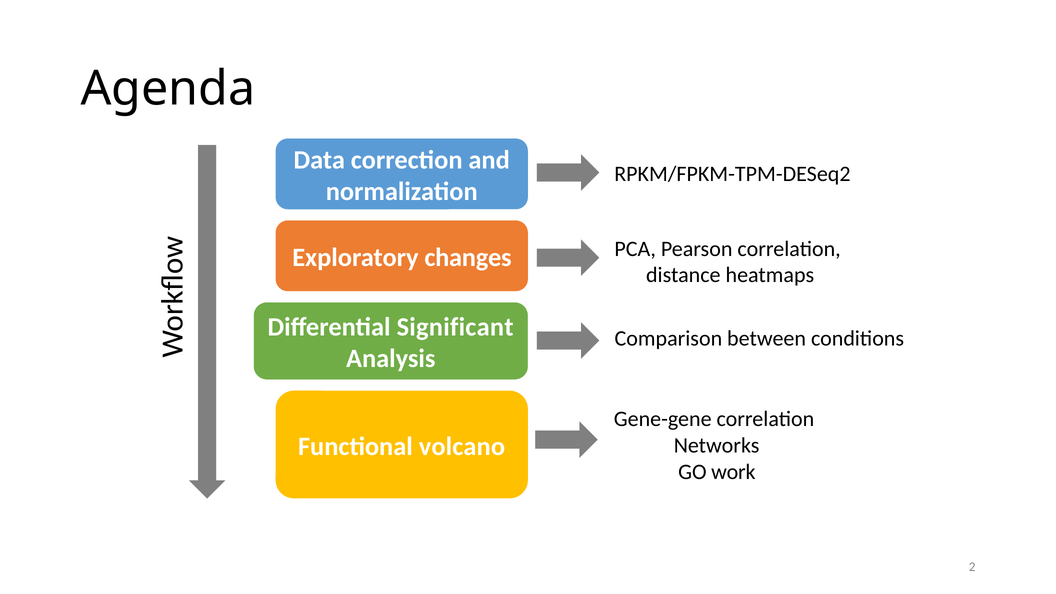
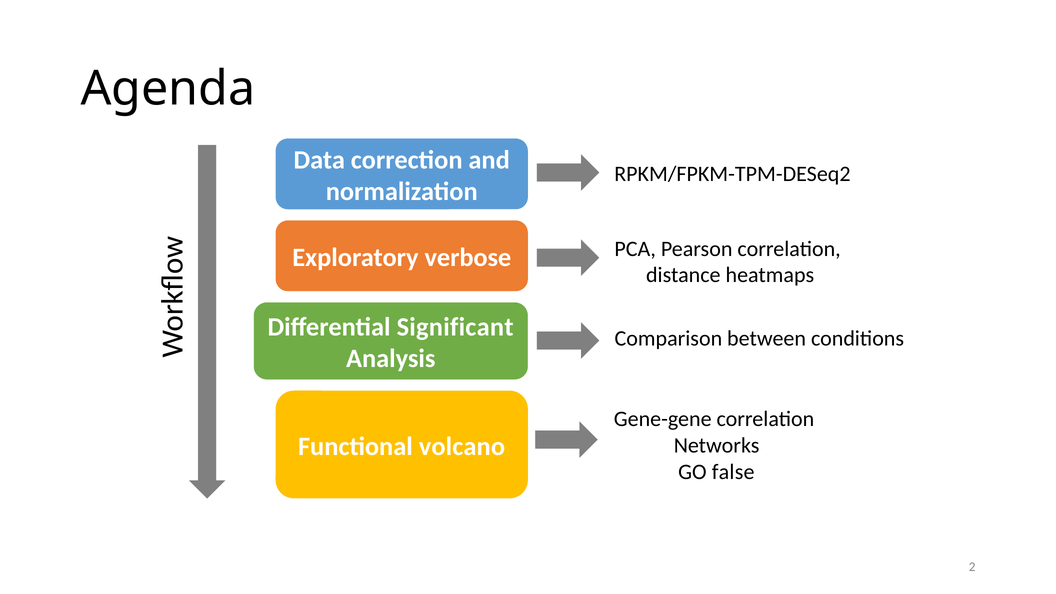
changes: changes -> verbose
work: work -> false
